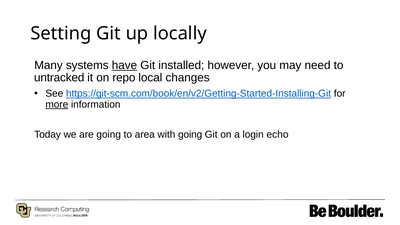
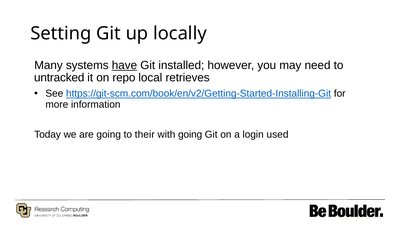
changes: changes -> retrieves
more underline: present -> none
area: area -> their
echo: echo -> used
